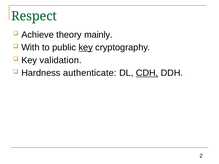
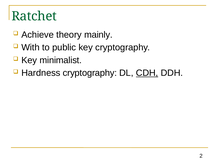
Respect: Respect -> Ratchet
key at (86, 48) underline: present -> none
validation: validation -> minimalist
Hardness authenticate: authenticate -> cryptography
